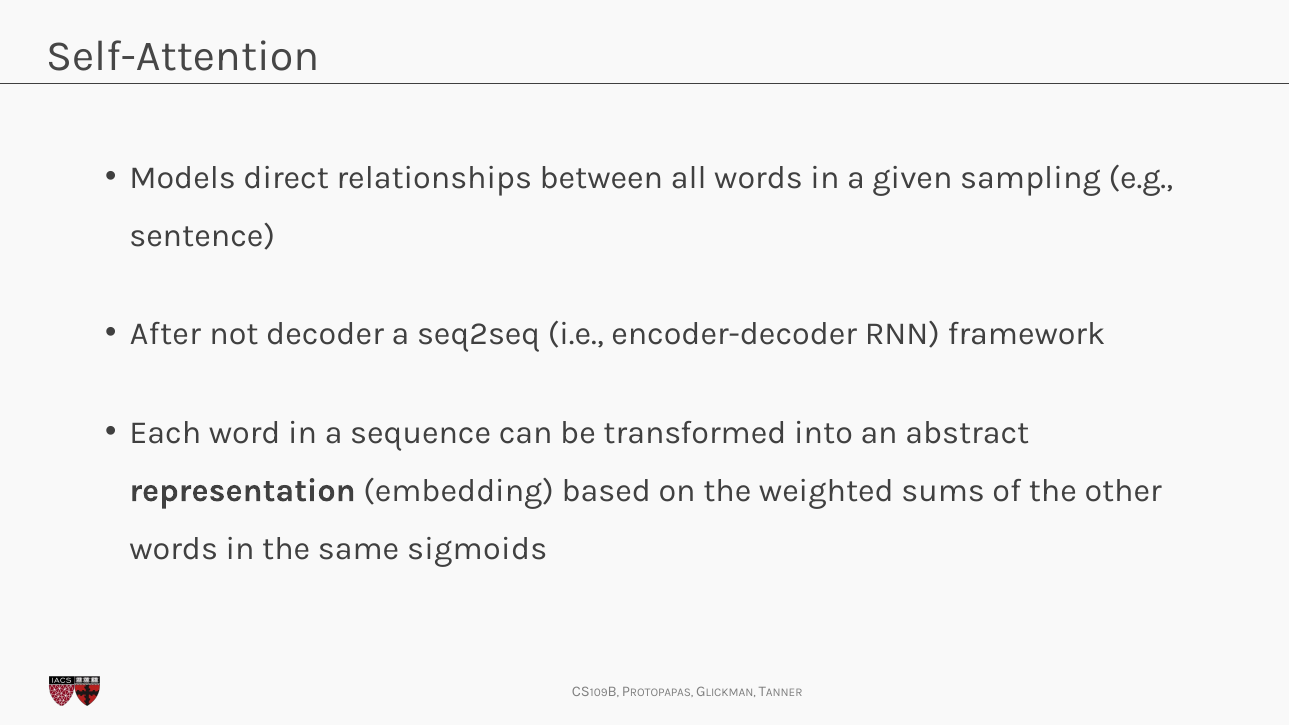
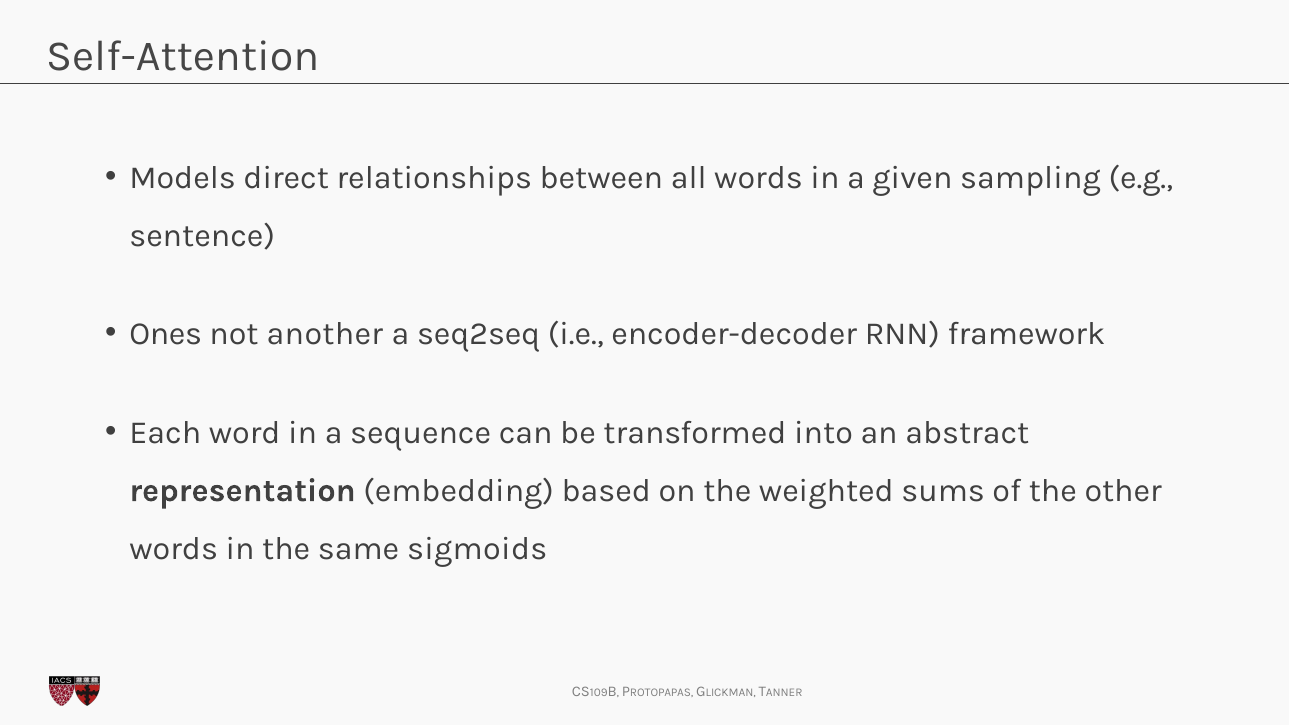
After: After -> Ones
decoder: decoder -> another
